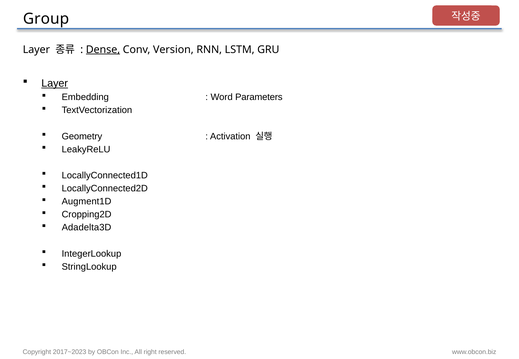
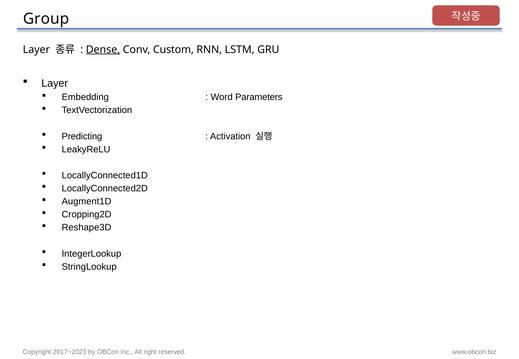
Version: Version -> Custom
Layer at (55, 83) underline: present -> none
Geometry: Geometry -> Predicting
Adadelta3D: Adadelta3D -> Reshape3D
